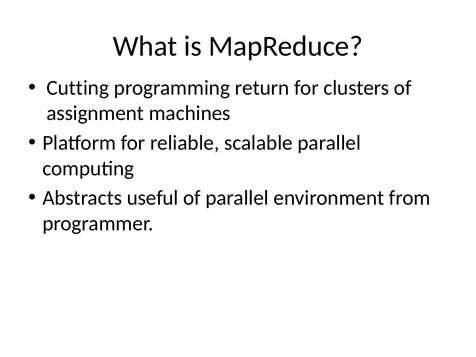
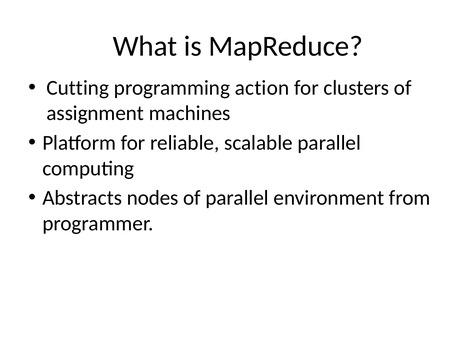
return: return -> action
useful: useful -> nodes
